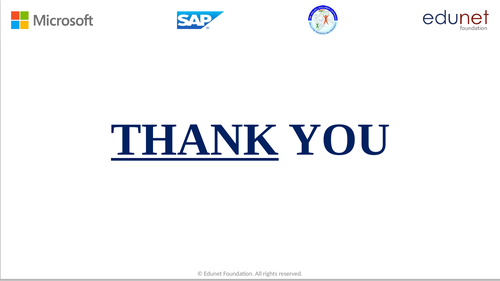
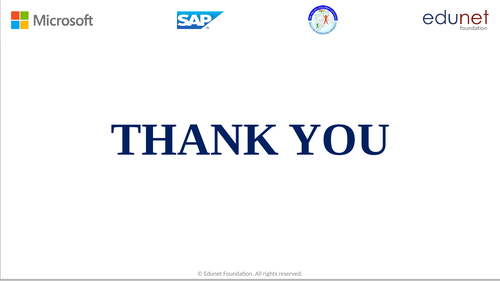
THANK underline: present -> none
